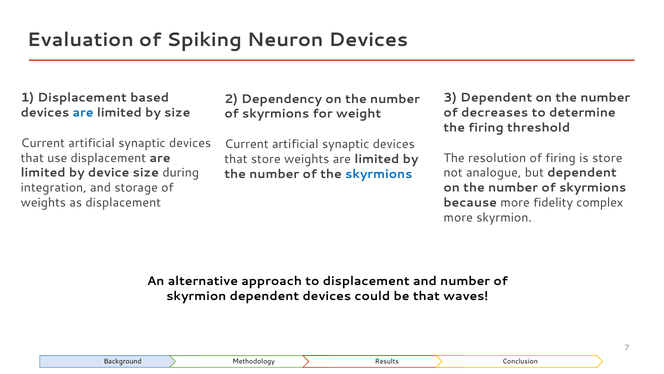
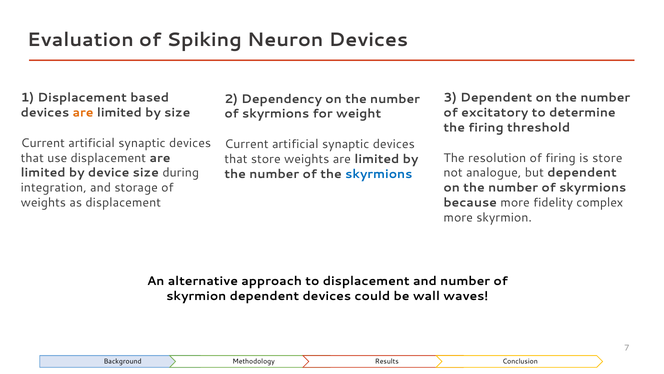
are at (83, 113) colour: blue -> orange
decreases: decreases -> excitatory
be that: that -> wall
